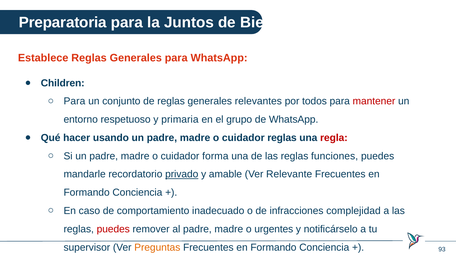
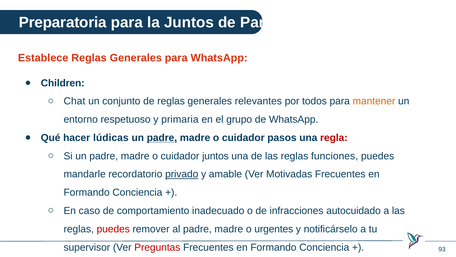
de Bien: Bien -> Para
Para at (74, 101): Para -> Chat
mantener colour: red -> orange
usando: usando -> lúdicas
padre at (162, 138) underline: none -> present
cuidador reglas: reglas -> pasos
cuidador forma: forma -> juntos
Relevante: Relevante -> Motivadas
complejidad: complejidad -> autocuidado
Preguntas colour: orange -> red
